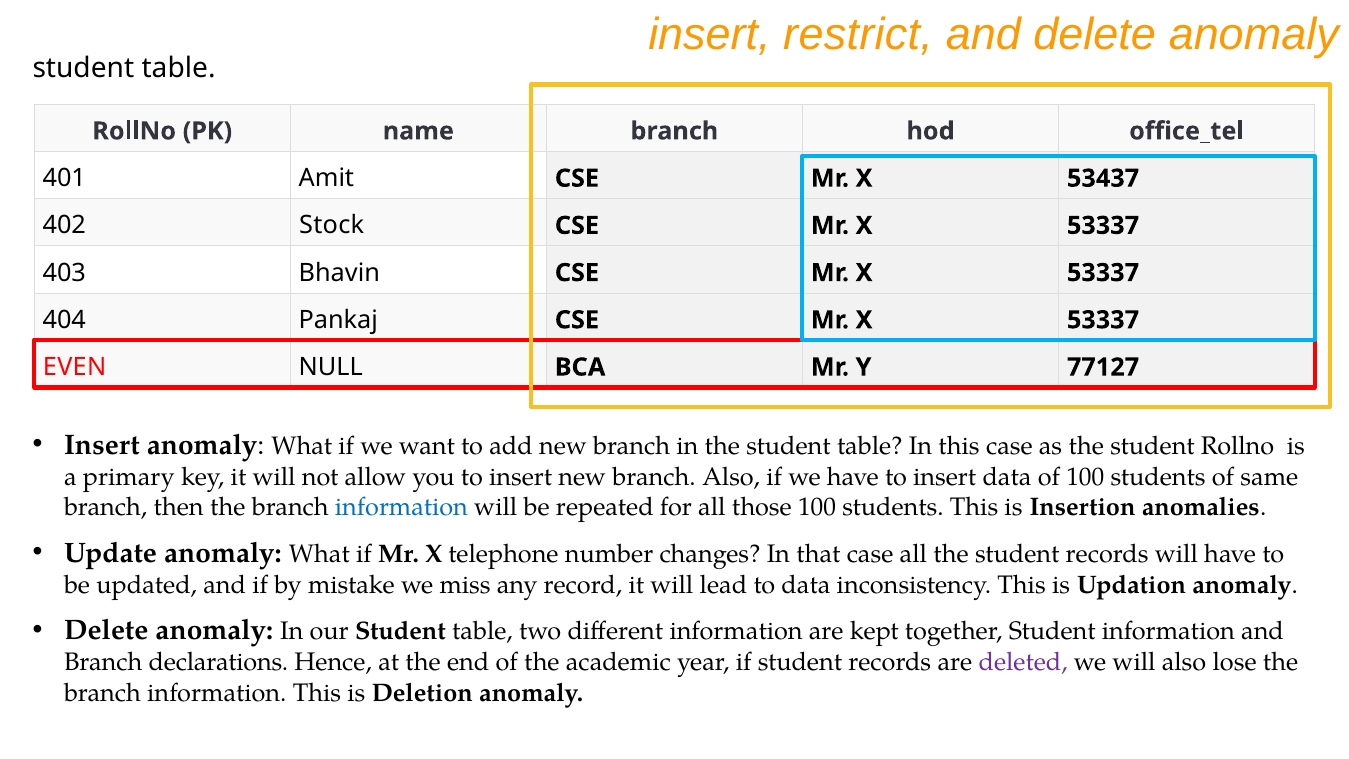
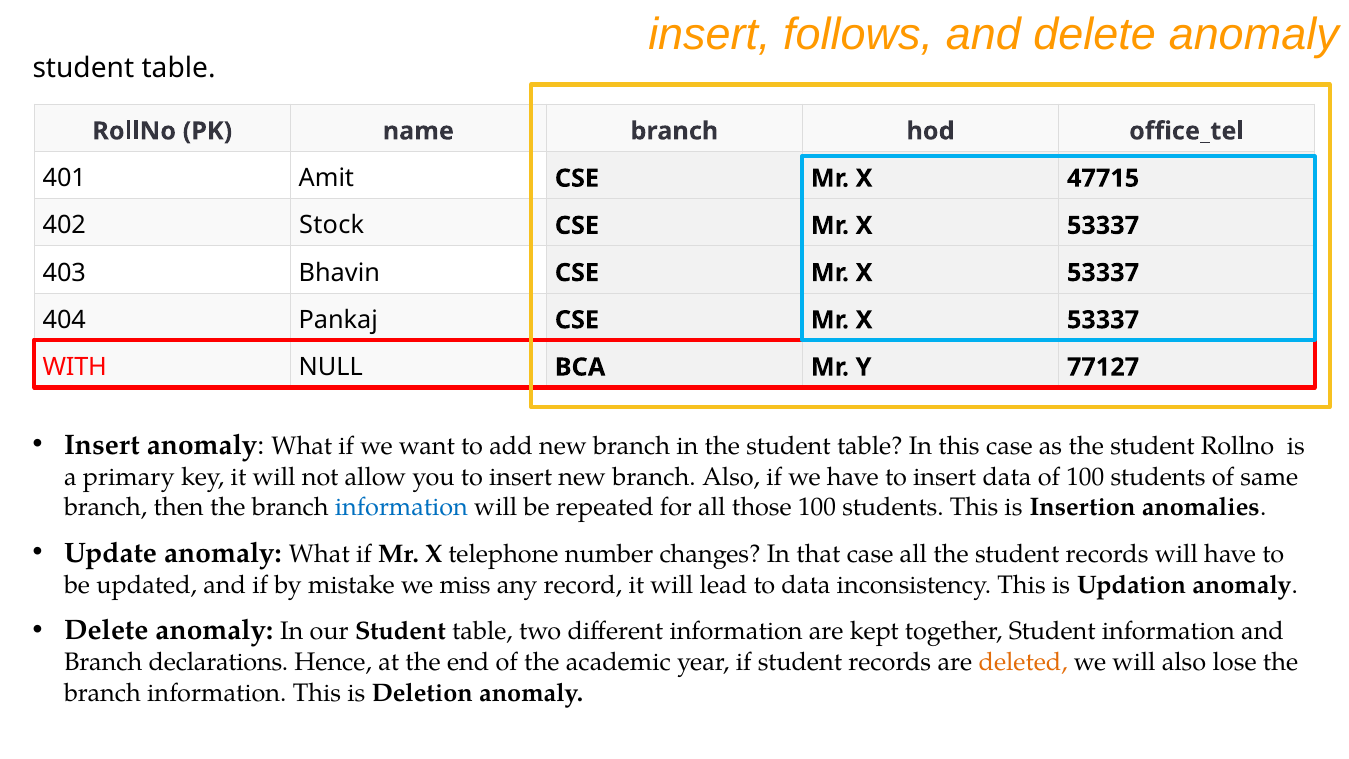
restrict: restrict -> follows
53437: 53437 -> 47715
EVEN: EVEN -> WITH
deleted colour: purple -> orange
